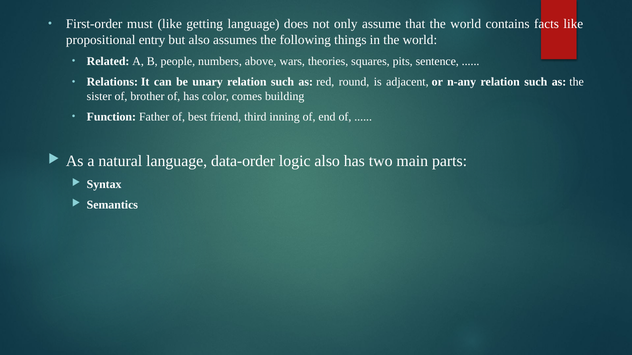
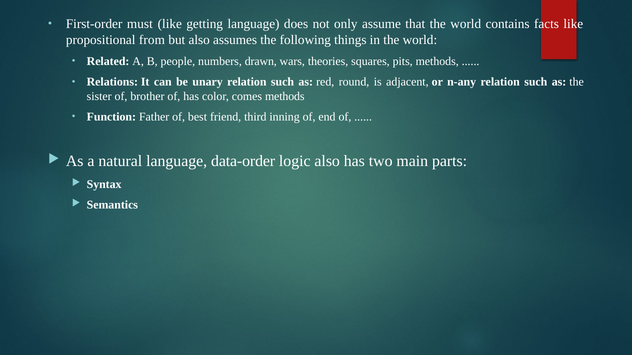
entry: entry -> from
above: above -> drawn
pits sentence: sentence -> methods
comes building: building -> methods
